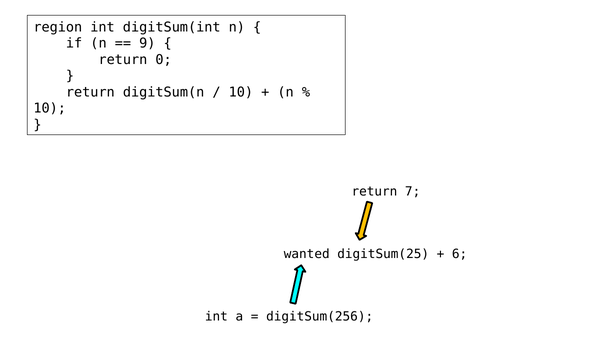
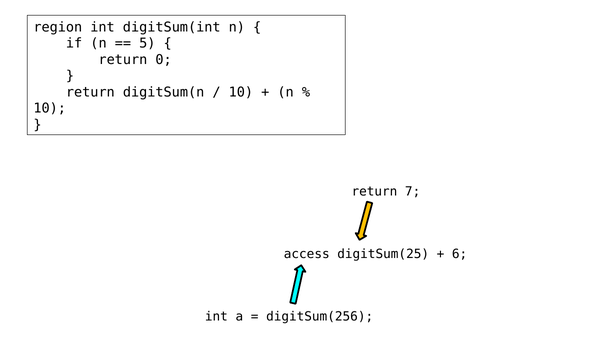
9: 9 -> 5
wanted: wanted -> access
